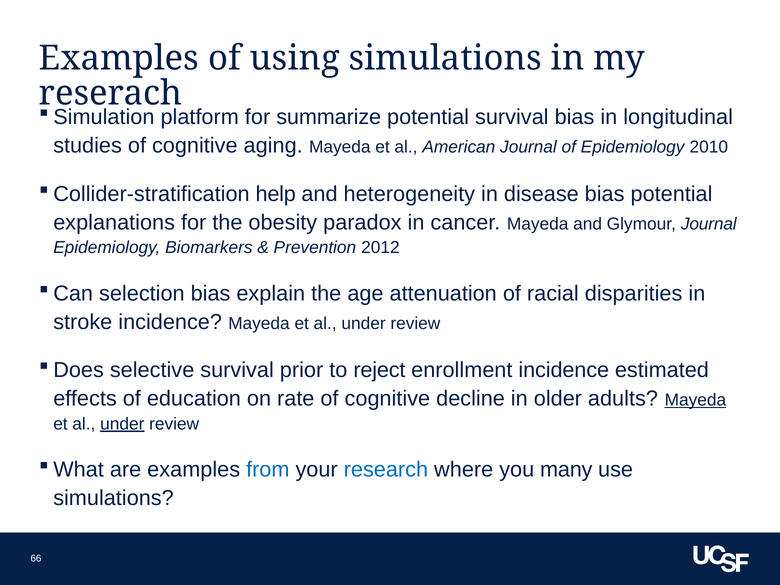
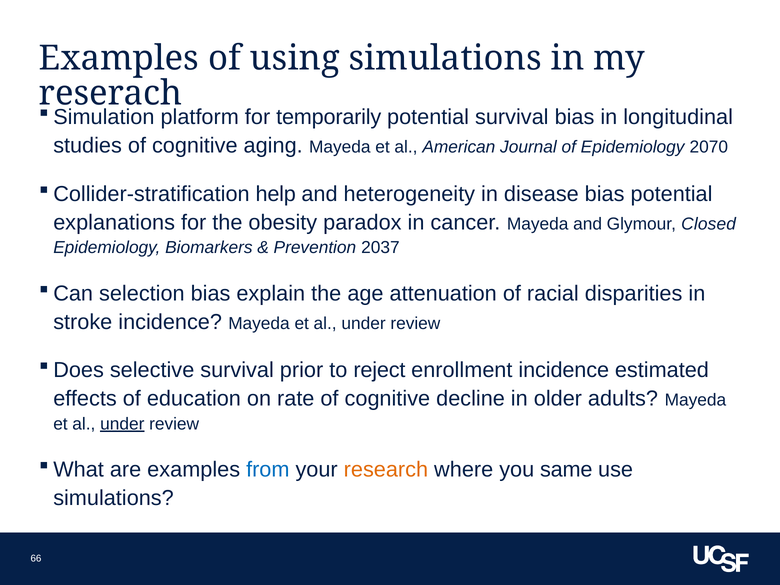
summarize: summarize -> temporarily
2010: 2010 -> 2070
Glymour Journal: Journal -> Closed
2012: 2012 -> 2037
Mayeda at (695, 400) underline: present -> none
research colour: blue -> orange
many: many -> same
